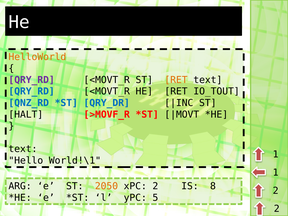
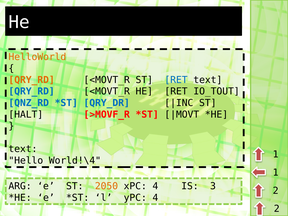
QRY_RD at (32, 80) colour: purple -> orange
RET at (176, 80) colour: orange -> blue
World!\1: World!\1 -> World!\4
xPC 2: 2 -> 4
8: 8 -> 3
yPC 5: 5 -> 4
